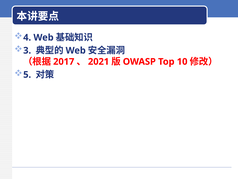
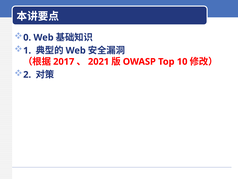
4: 4 -> 0
3: 3 -> 1
5: 5 -> 2
